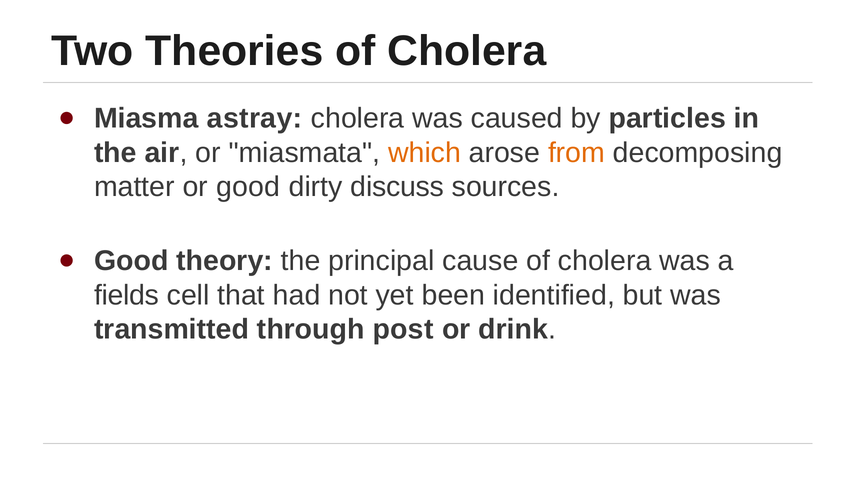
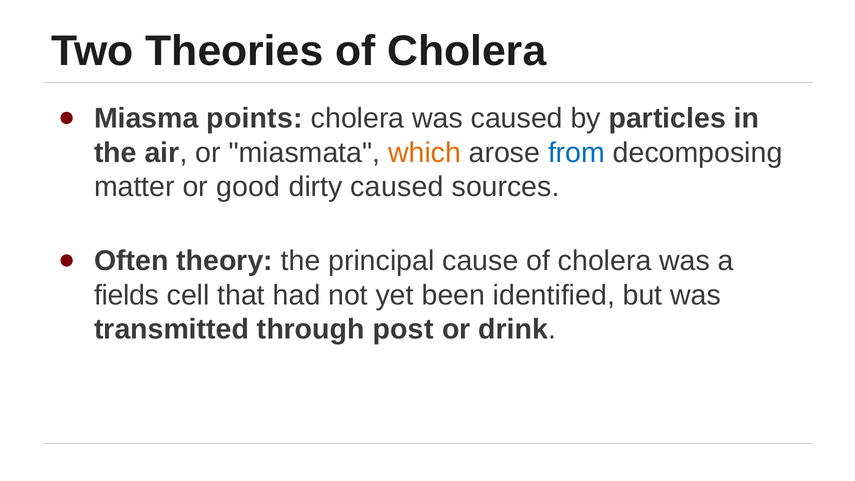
astray: astray -> points
from colour: orange -> blue
dirty discuss: discuss -> caused
Good at (131, 261): Good -> Often
